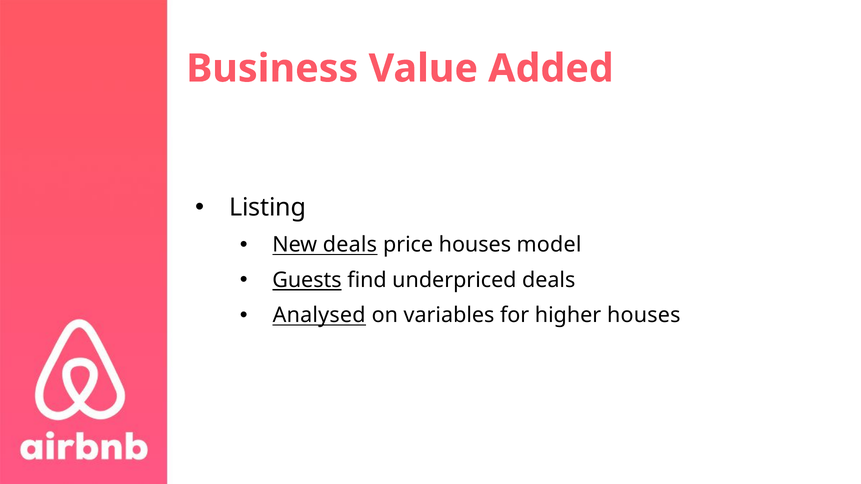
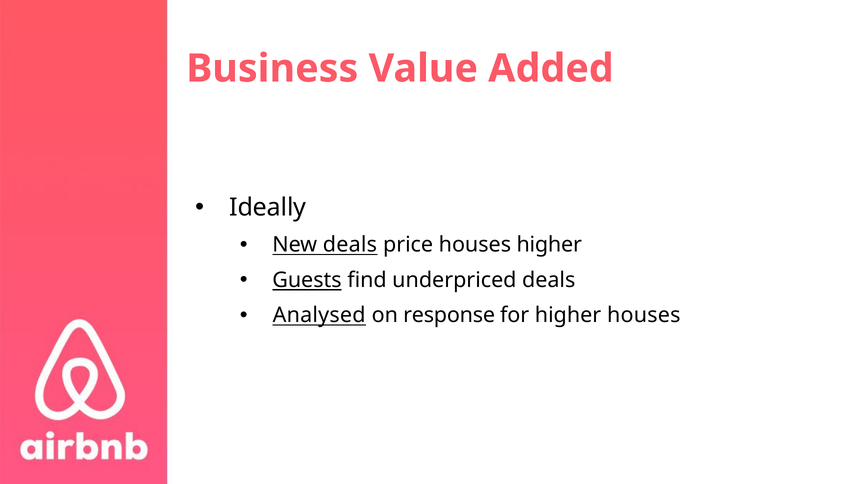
Listing: Listing -> Ideally
houses model: model -> higher
variables: variables -> response
